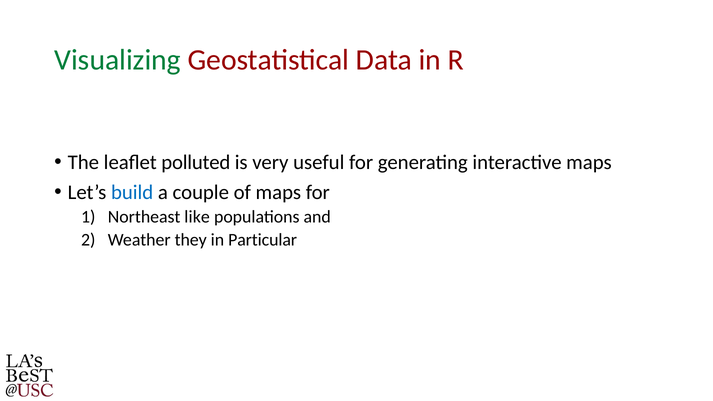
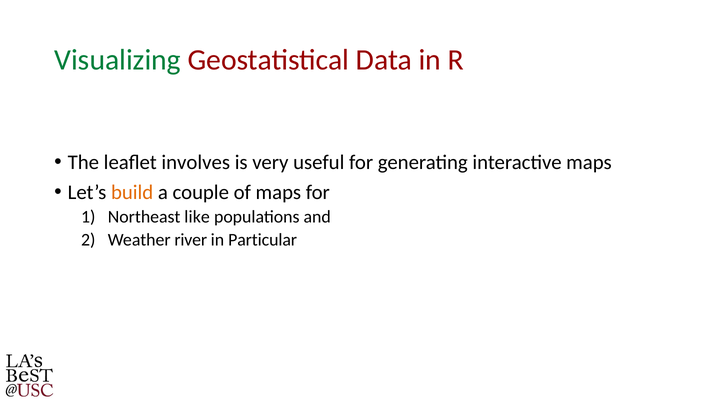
polluted: polluted -> involves
build colour: blue -> orange
they: they -> river
